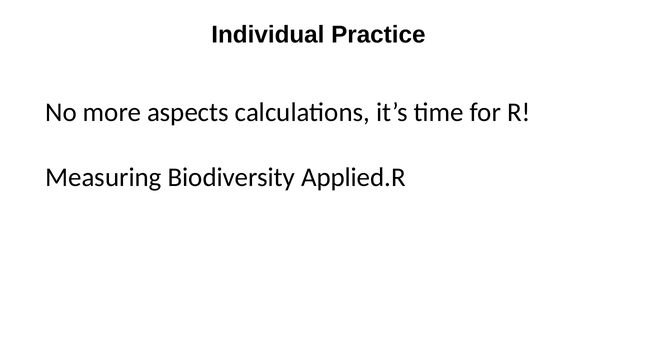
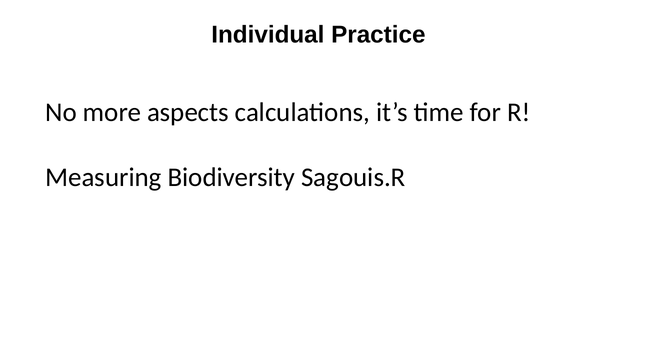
Applied.R: Applied.R -> Sagouis.R
